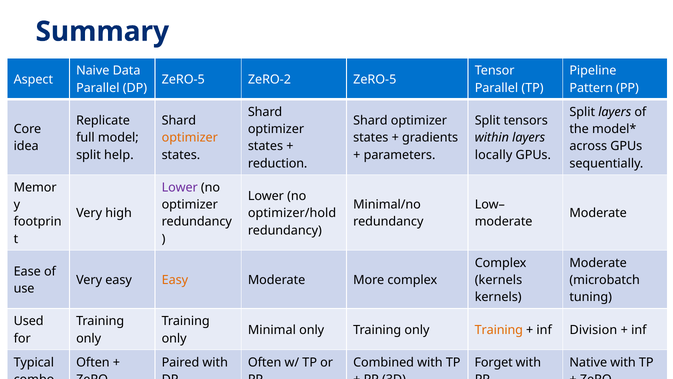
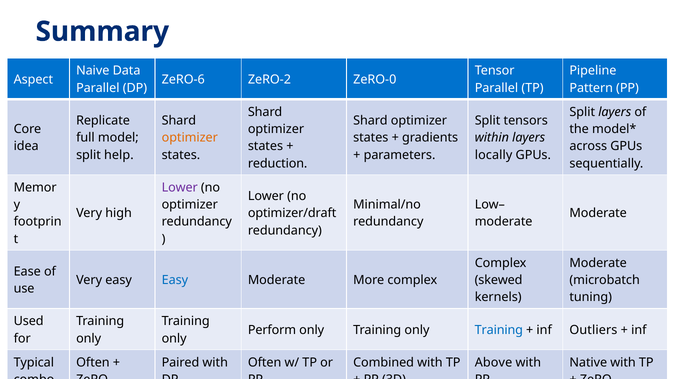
ZeRO-5 at (183, 79): ZeRO-5 -> ZeRO-6
ZeRO-2 ZeRO-5: ZeRO-5 -> ZeRO-0
optimizer/hold: optimizer/hold -> optimizer/draft
Easy at (175, 280) colour: orange -> blue
kernels at (498, 280): kernels -> skewed
Minimal: Minimal -> Perform
Training at (499, 329) colour: orange -> blue
Division: Division -> Outliers
Forget: Forget -> Above
